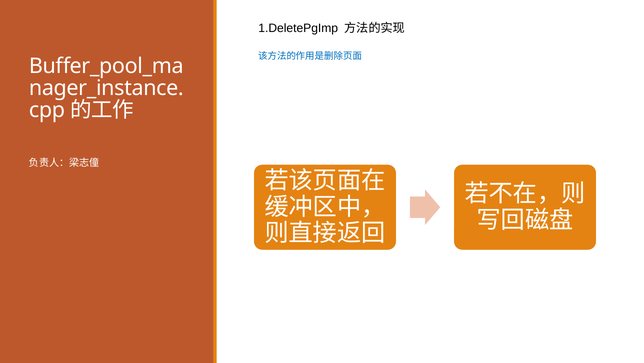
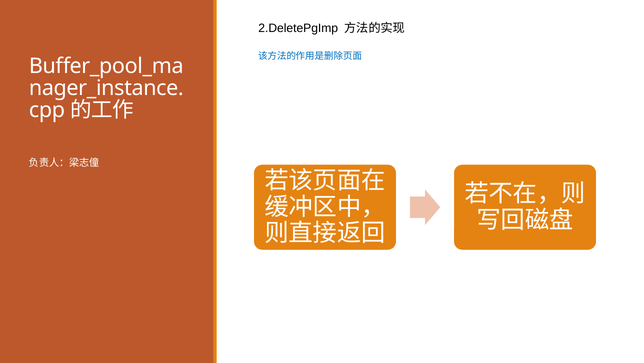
1.DeletePgImp: 1.DeletePgImp -> 2.DeletePgImp
